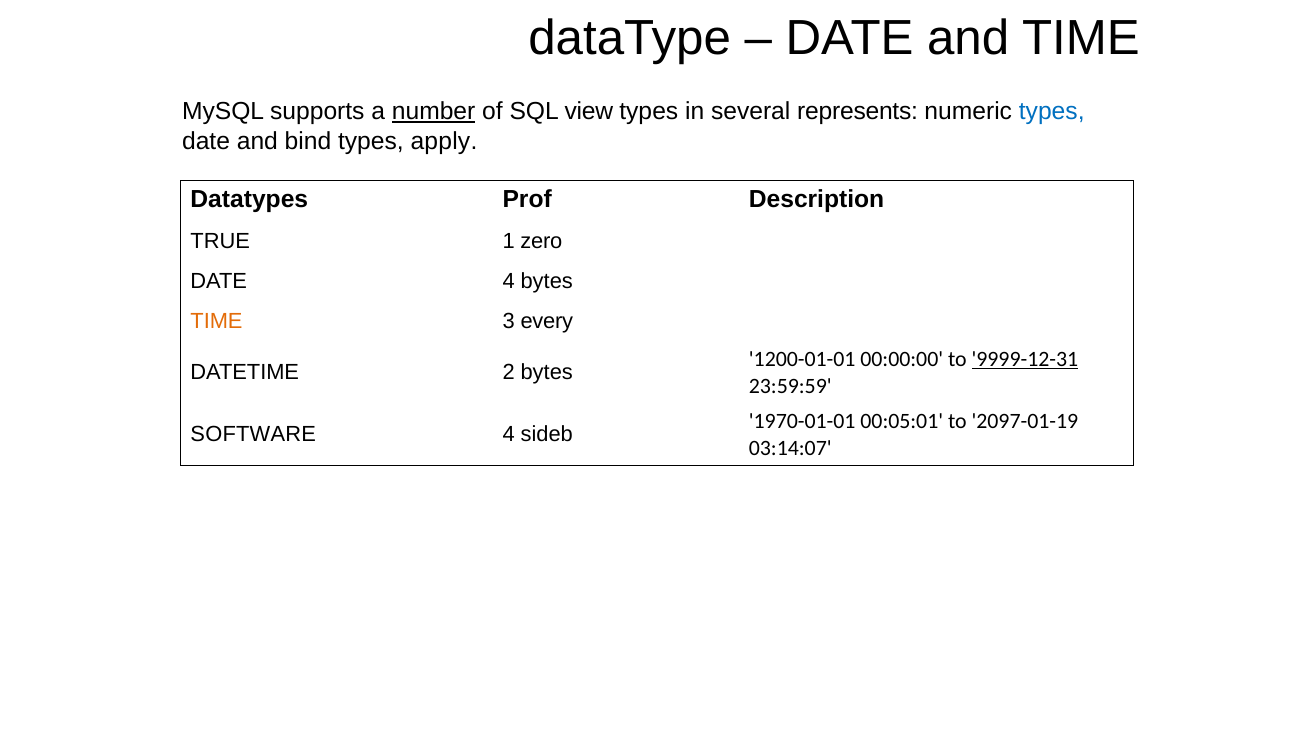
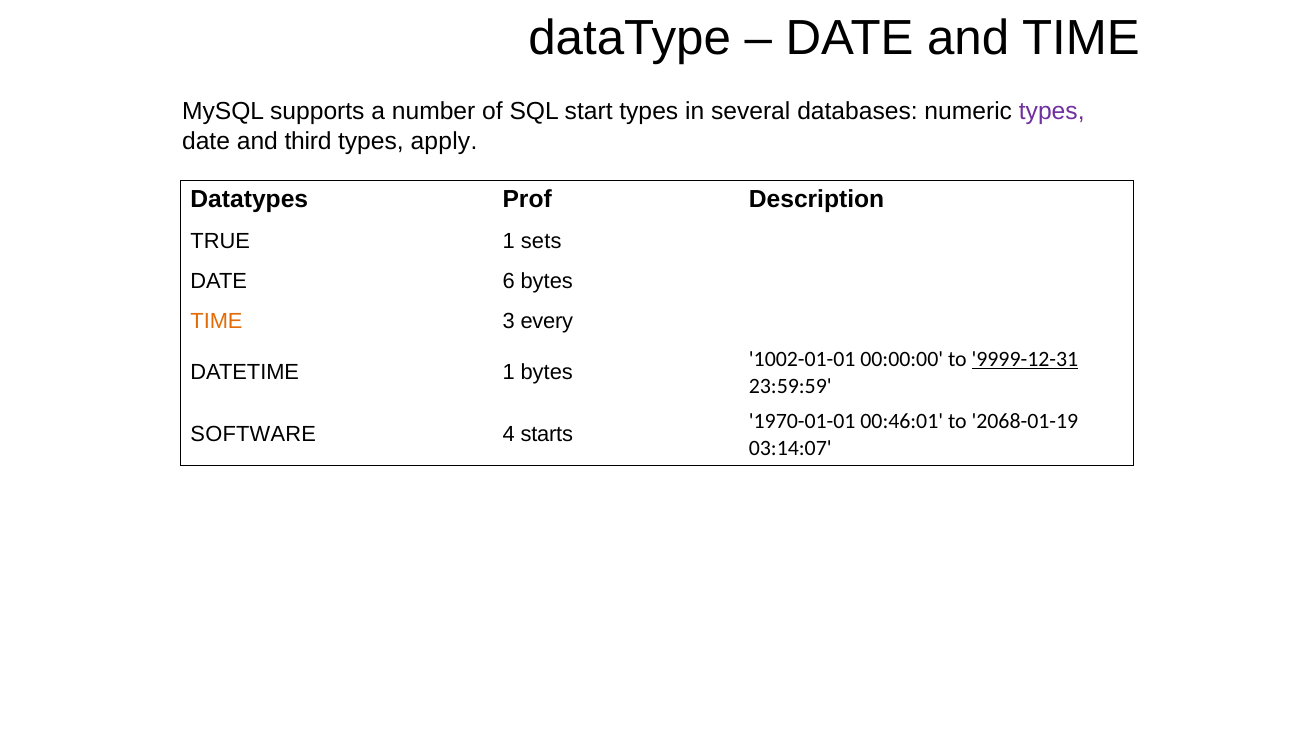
number underline: present -> none
view: view -> start
represents: represents -> databases
types at (1052, 112) colour: blue -> purple
bind: bind -> third
zero: zero -> sets
DATE 4: 4 -> 6
1200-01-01: 1200-01-01 -> 1002-01-01
DATETIME 2: 2 -> 1
00:05:01: 00:05:01 -> 00:46:01
2097-01-19: 2097-01-19 -> 2068-01-19
sideb: sideb -> starts
